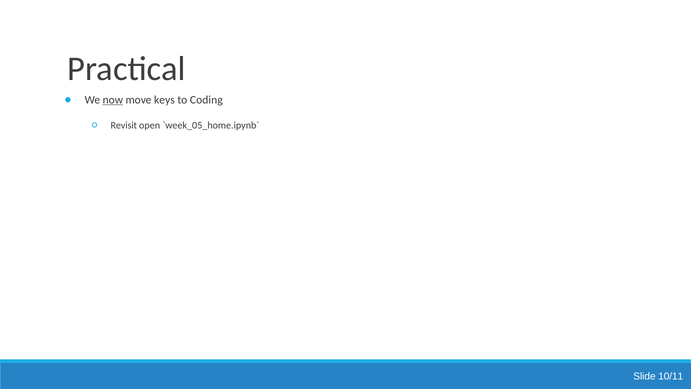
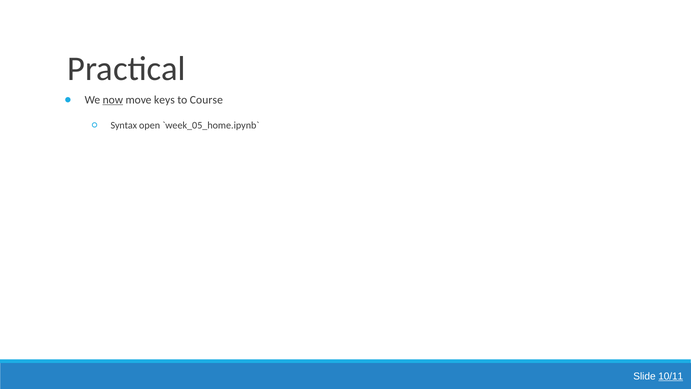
Coding: Coding -> Course
Revisit: Revisit -> Syntax
10/11 underline: none -> present
